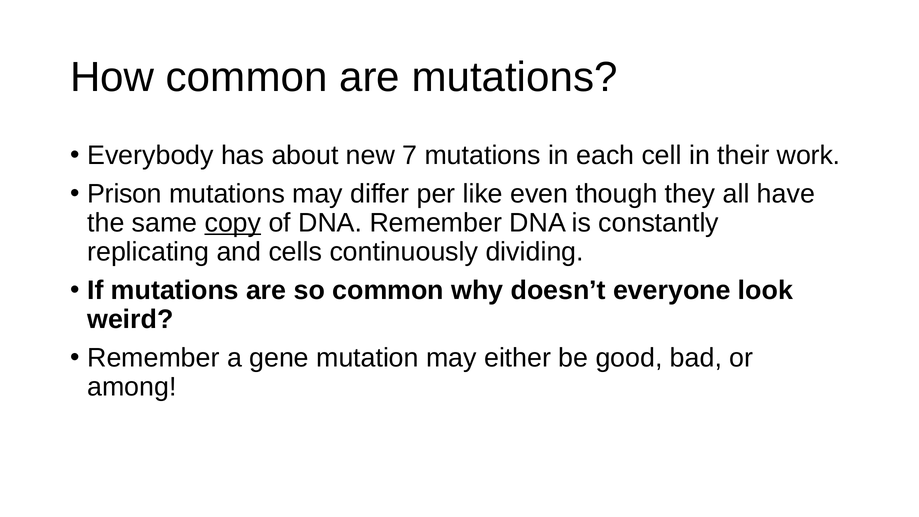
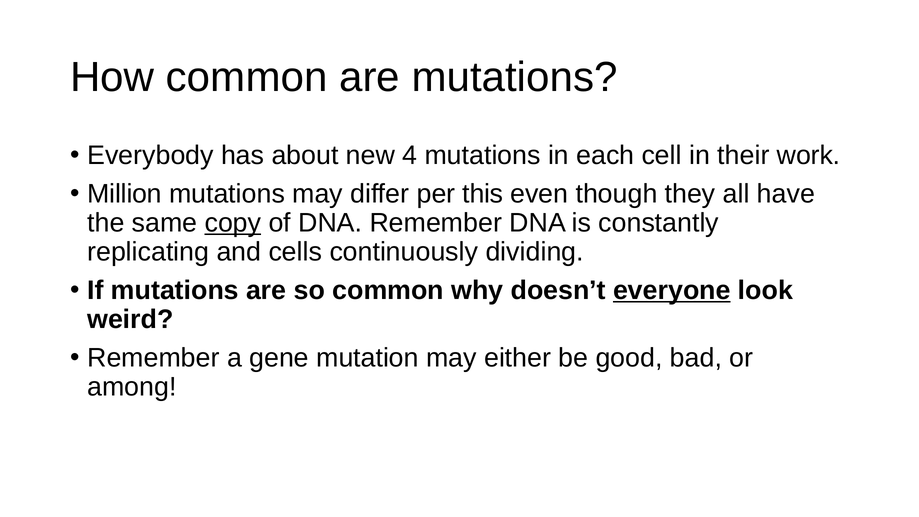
7: 7 -> 4
Prison: Prison -> Million
like: like -> this
everyone underline: none -> present
